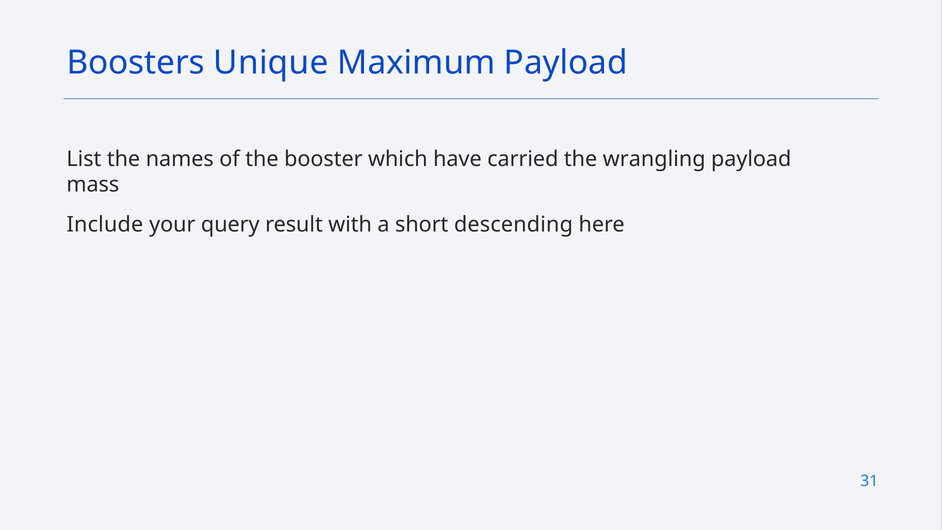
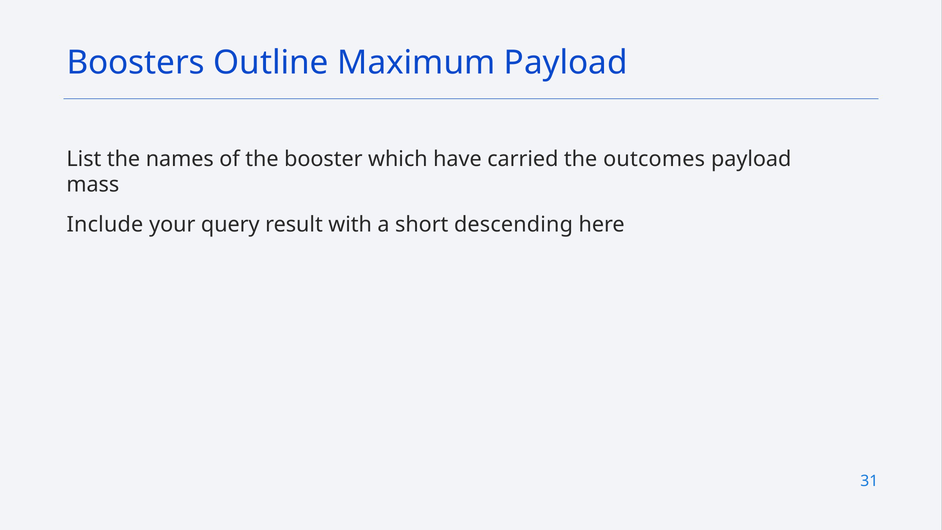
Unique: Unique -> Outline
wrangling: wrangling -> outcomes
